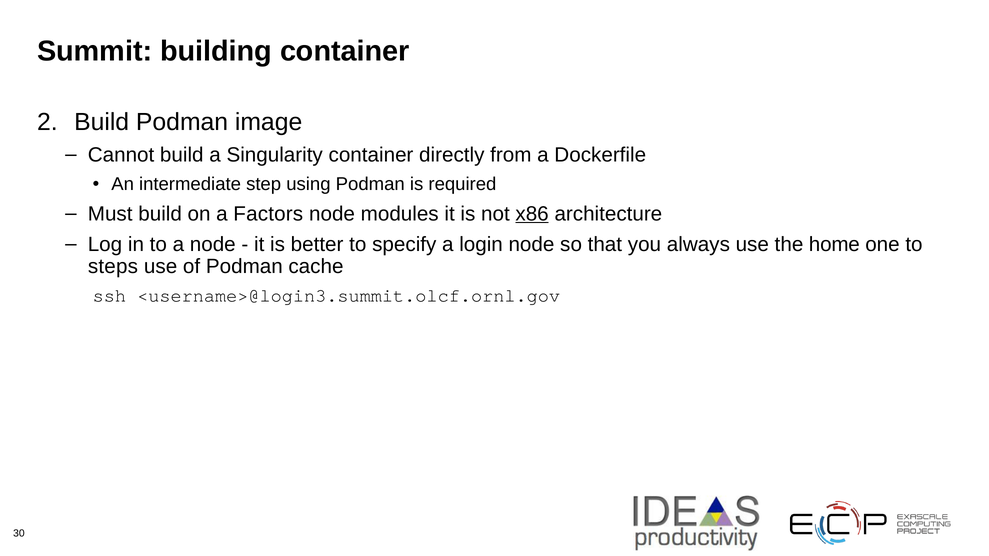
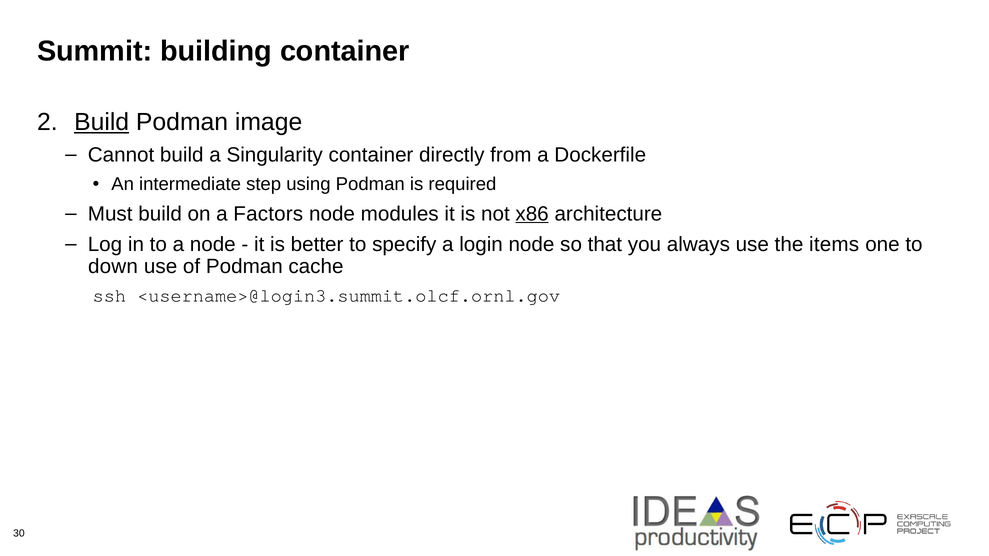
Build at (102, 122) underline: none -> present
home: home -> items
steps: steps -> down
